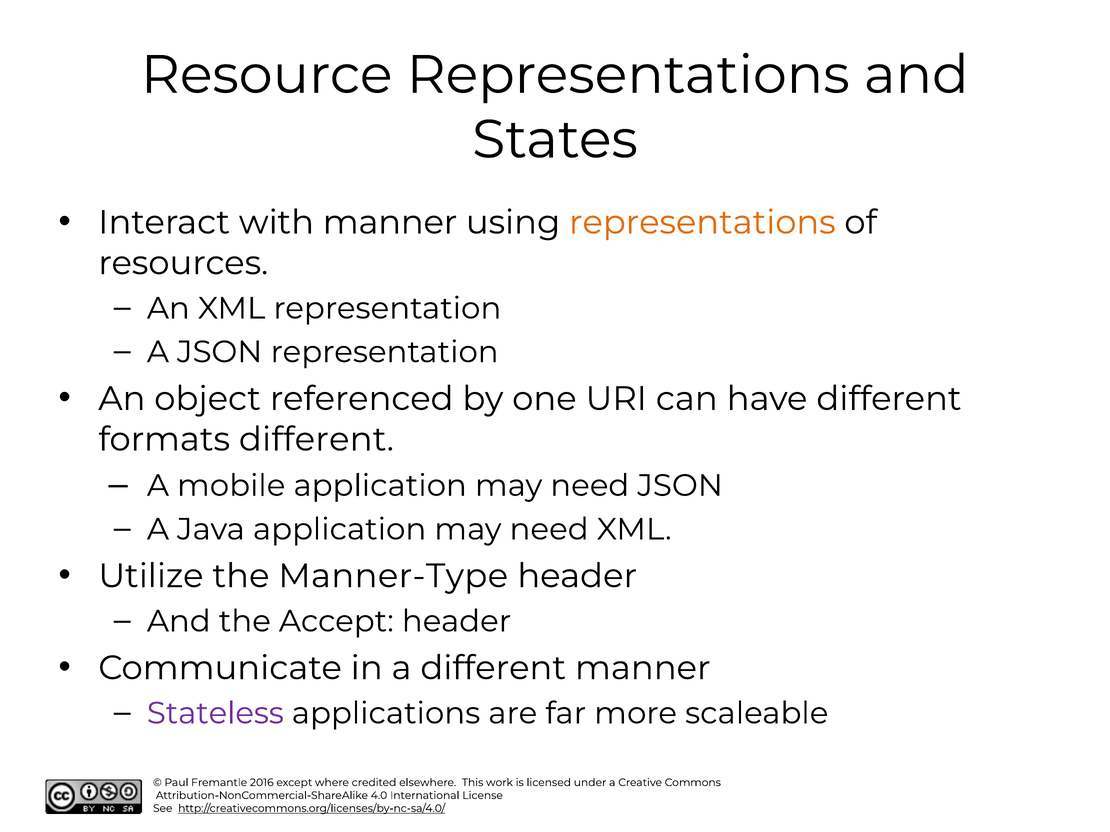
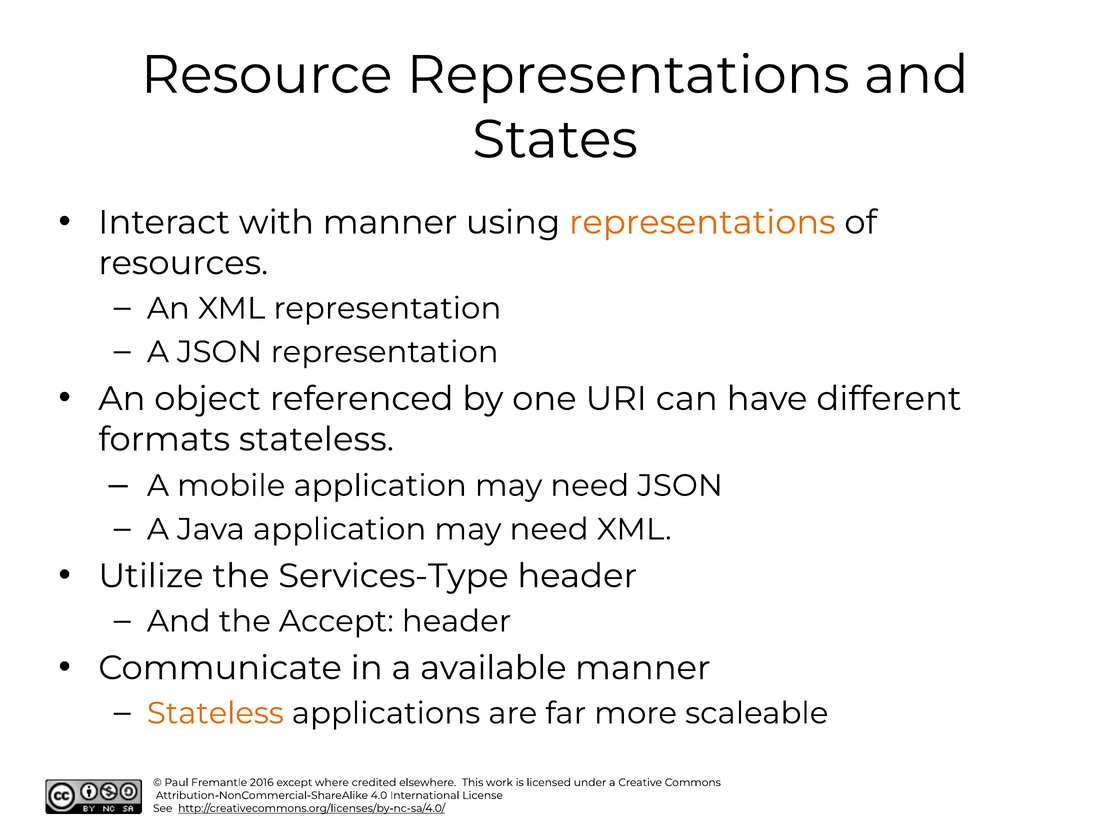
formats different: different -> stateless
Manner-Type: Manner-Type -> Services-Type
a different: different -> available
Stateless at (215, 714) colour: purple -> orange
